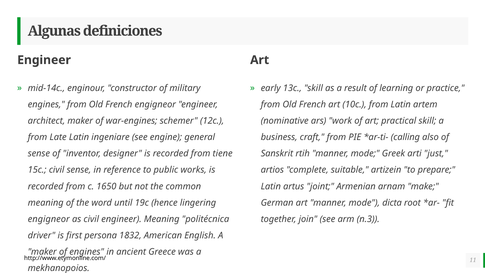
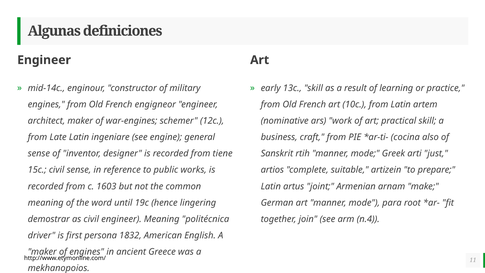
calling: calling -> cocina
1650: 1650 -> 1603
dicta: dicta -> para
engigneor at (49, 219): engigneor -> demostrar
n.3: n.3 -> n.4
